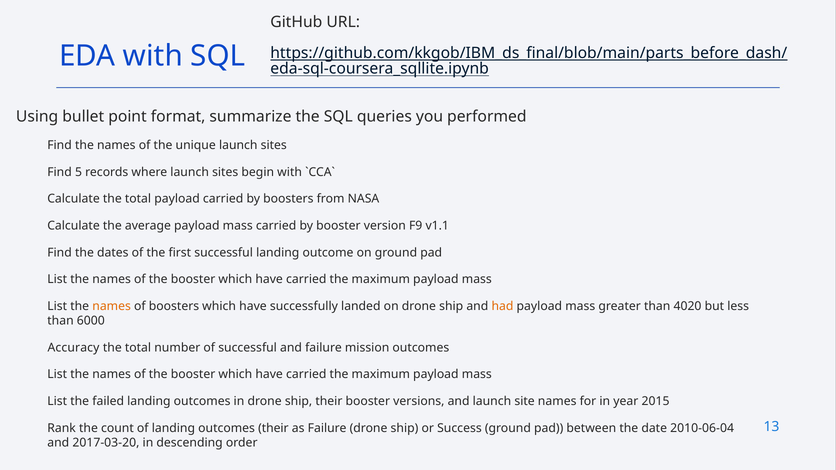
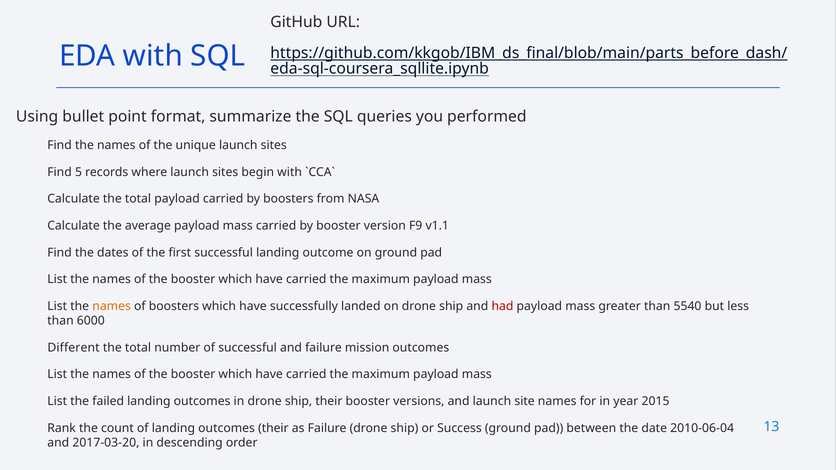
had colour: orange -> red
4020: 4020 -> 5540
Accuracy: Accuracy -> Different
